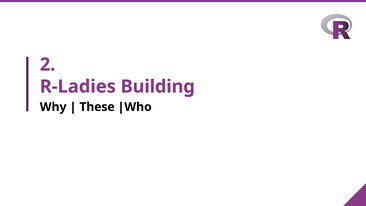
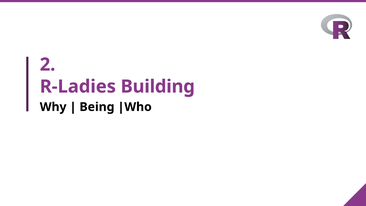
These: These -> Being
